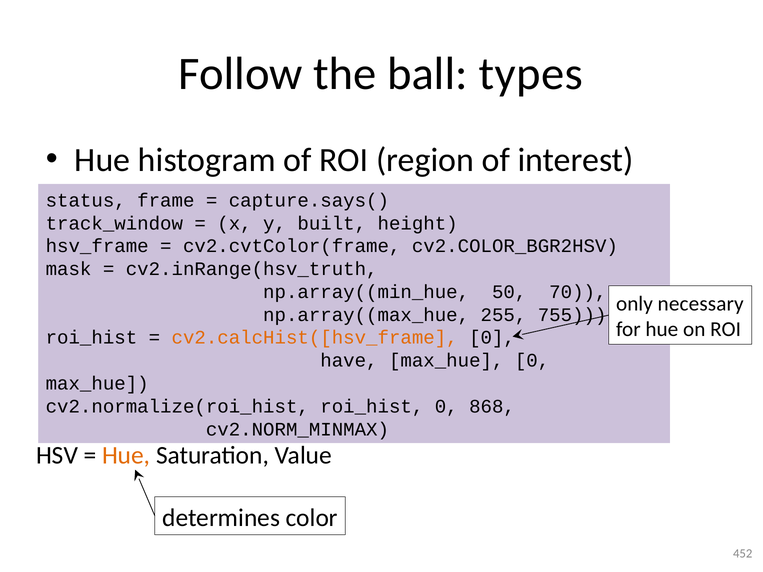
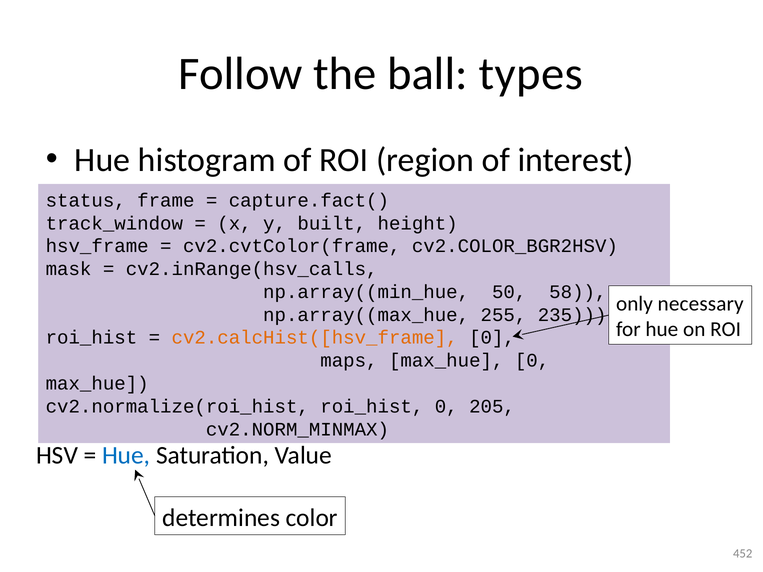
capture.says(: capture.says( -> capture.fact(
cv2.inRange(hsv_truth: cv2.inRange(hsv_truth -> cv2.inRange(hsv_calls
70: 70 -> 58
755: 755 -> 235
have: have -> maps
868: 868 -> 205
Hue at (126, 456) colour: orange -> blue
